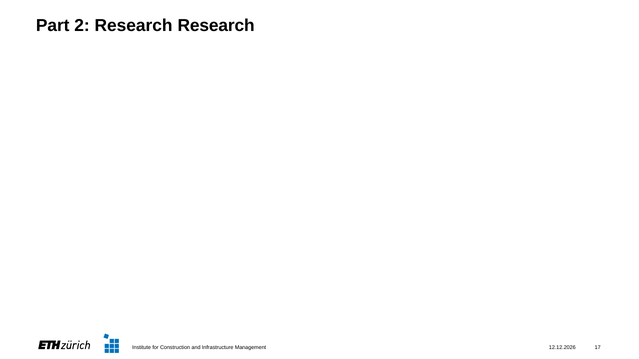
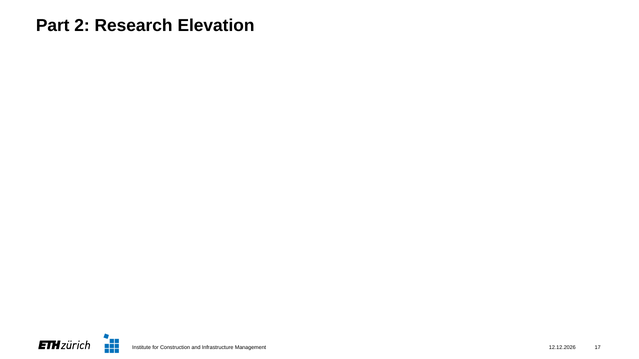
Research Research: Research -> Elevation
